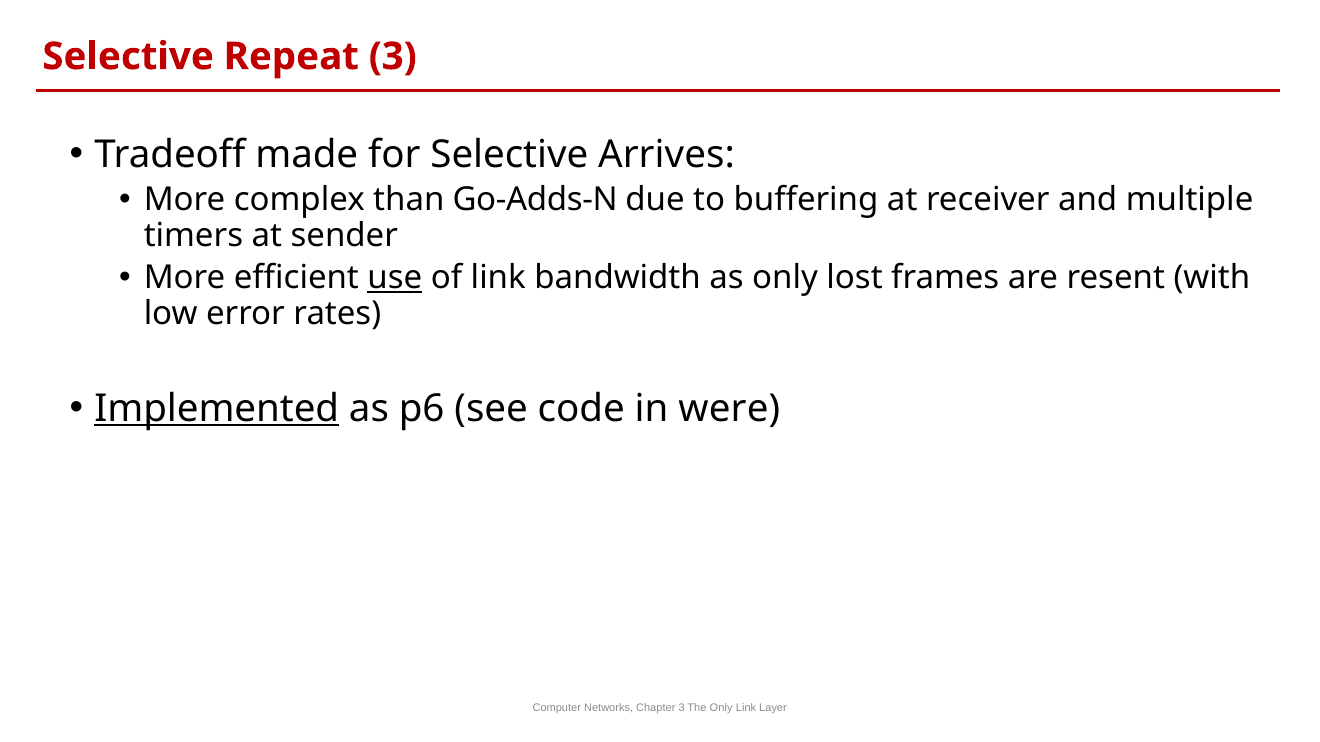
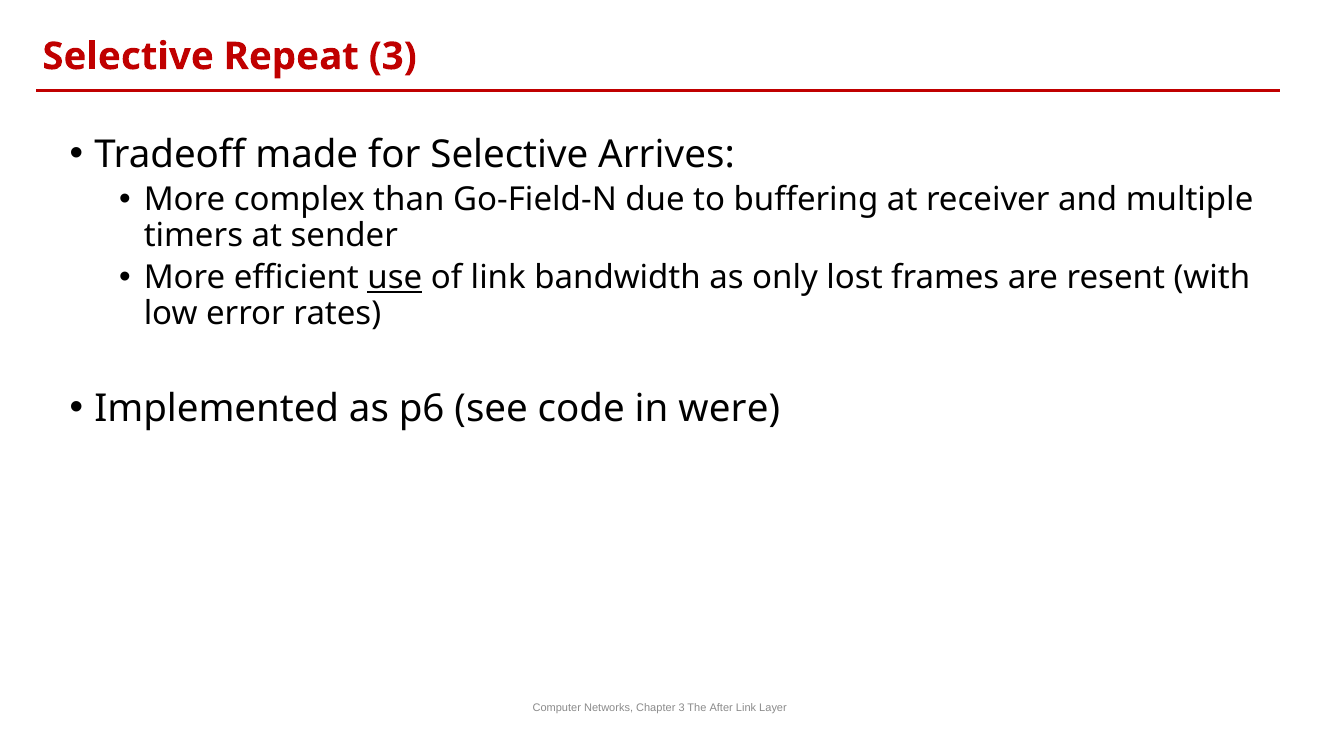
Go-Adds-N: Go-Adds-N -> Go-Field-N
Implemented underline: present -> none
The Only: Only -> After
